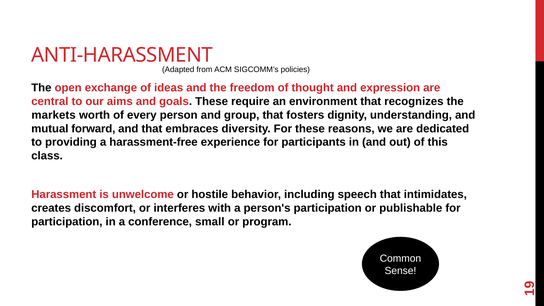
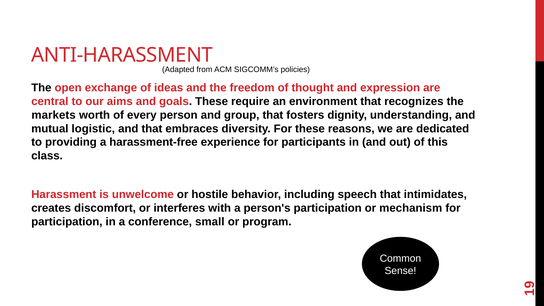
forward: forward -> logistic
publishable: publishable -> mechanism
